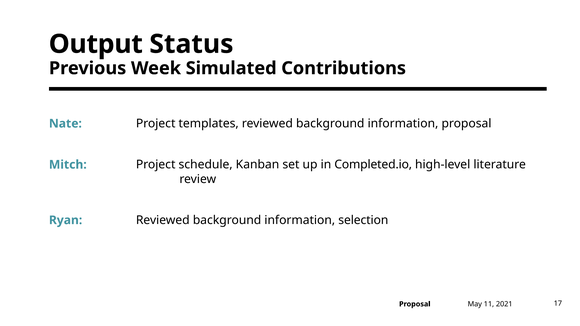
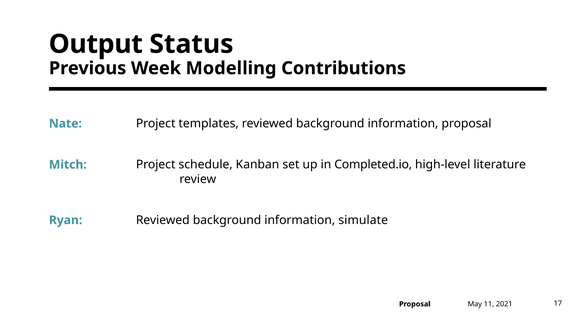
Simulated: Simulated -> Modelling
selection: selection -> simulate
